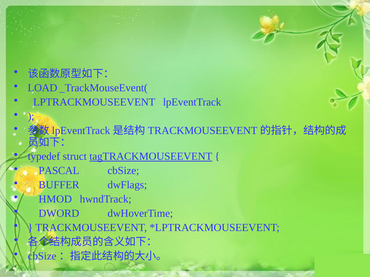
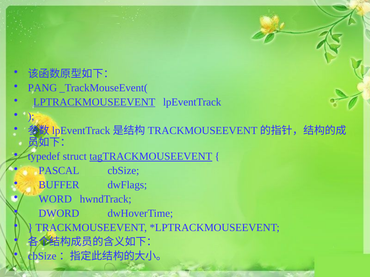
LOAD: LOAD -> PANG
LPTRACKMOUSEEVENT underline: none -> present
HMOD: HMOD -> WORD
